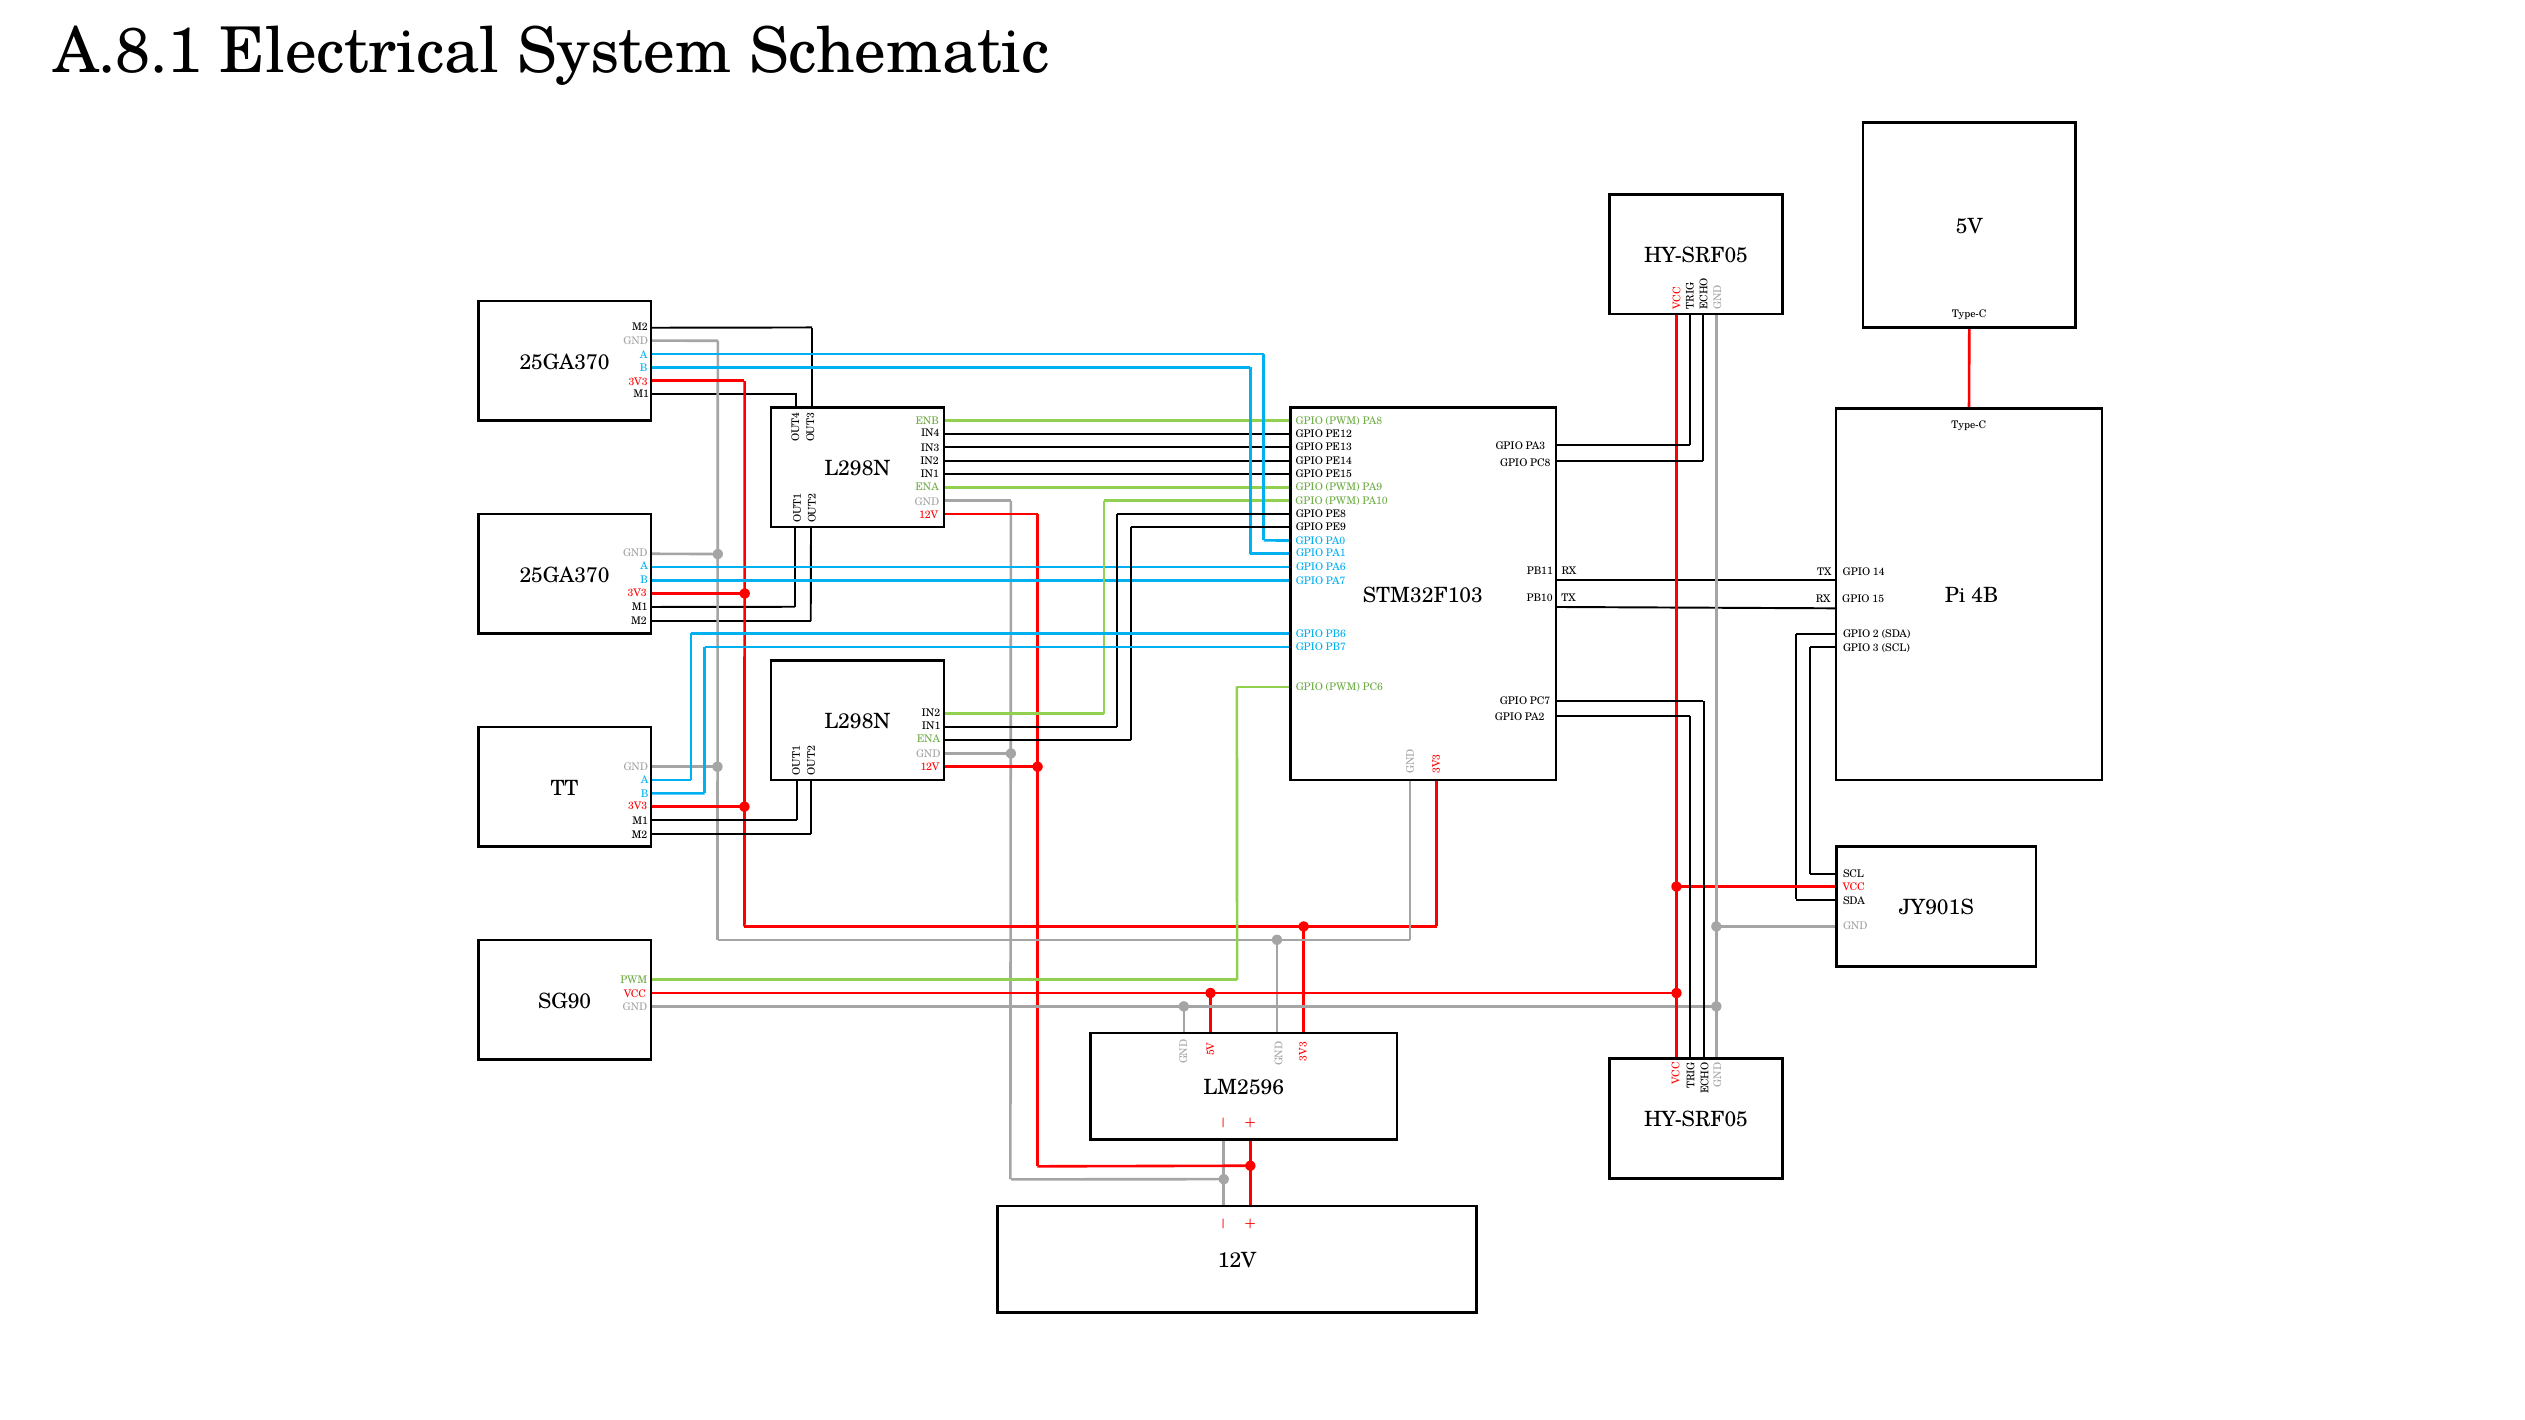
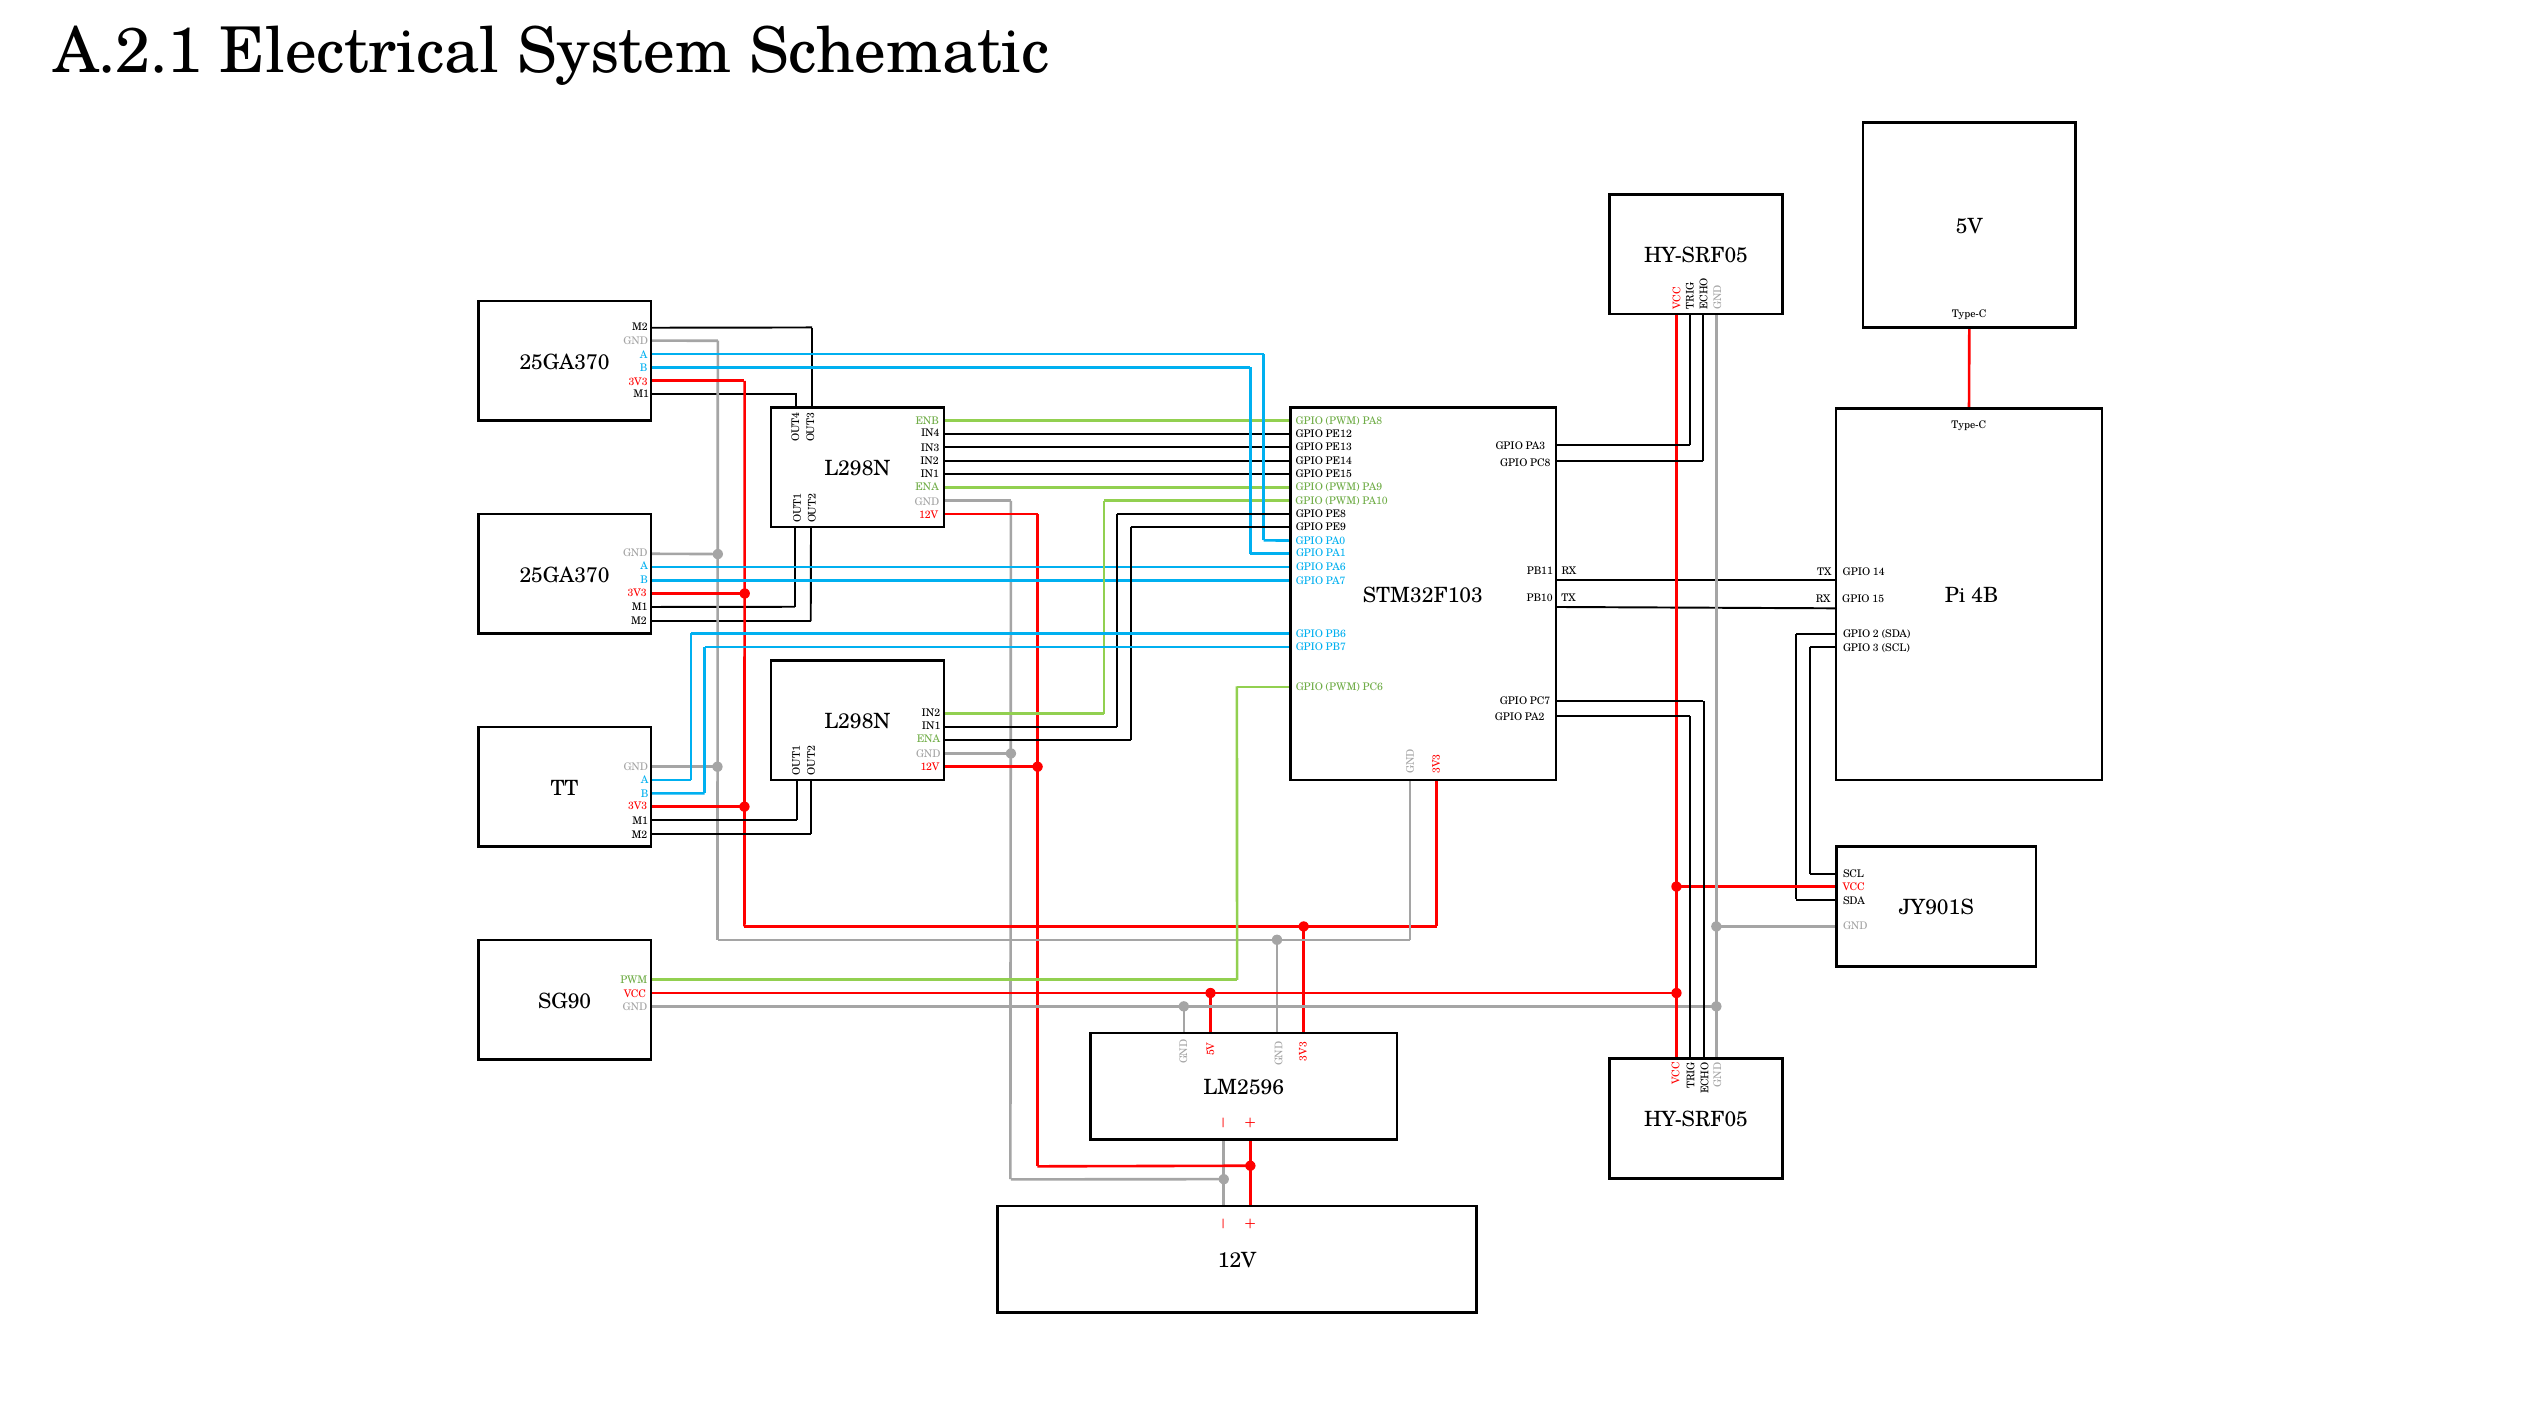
A.8.1: A.8.1 -> A.2.1
